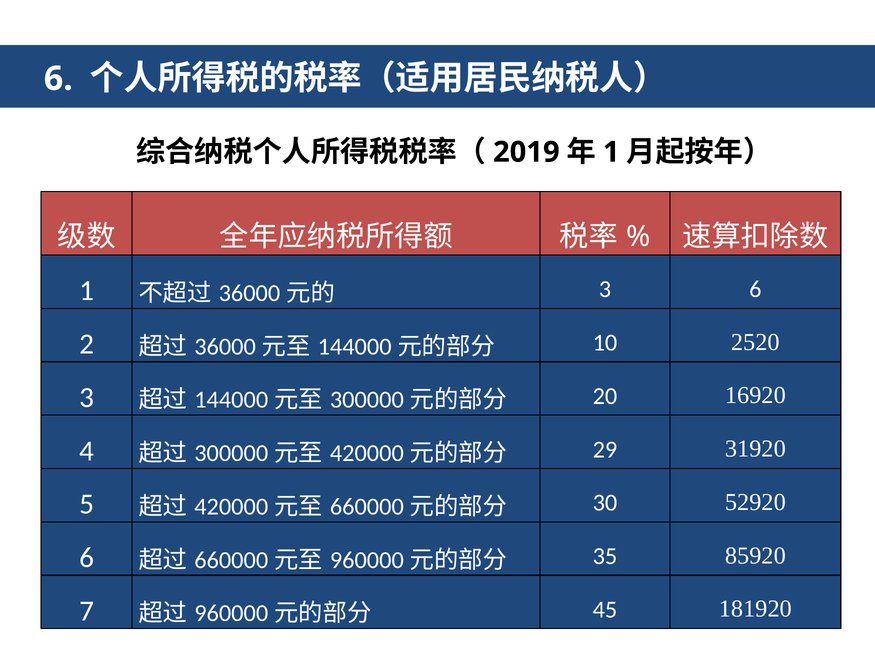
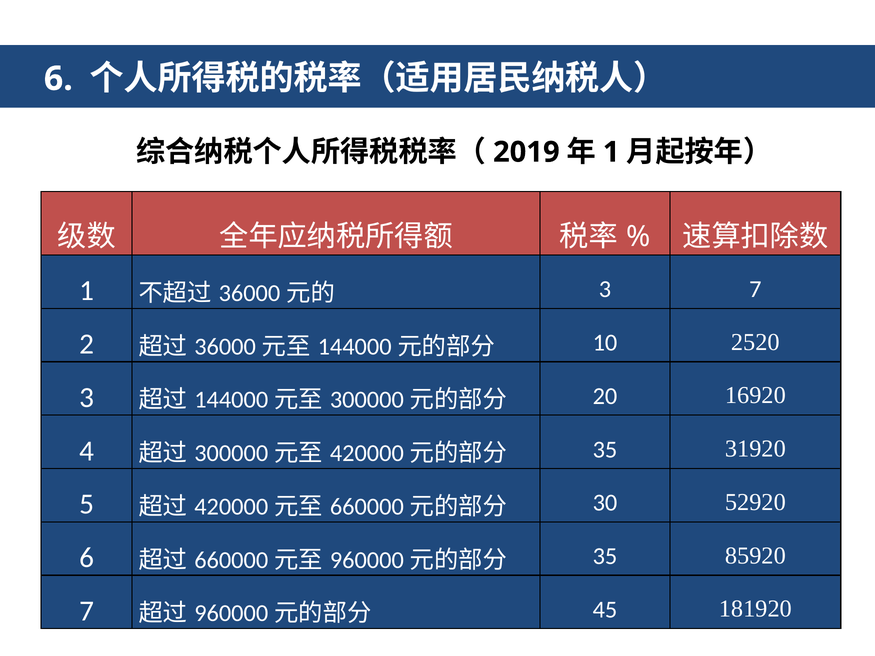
3 6: 6 -> 7
29 at (605, 450): 29 -> 35
